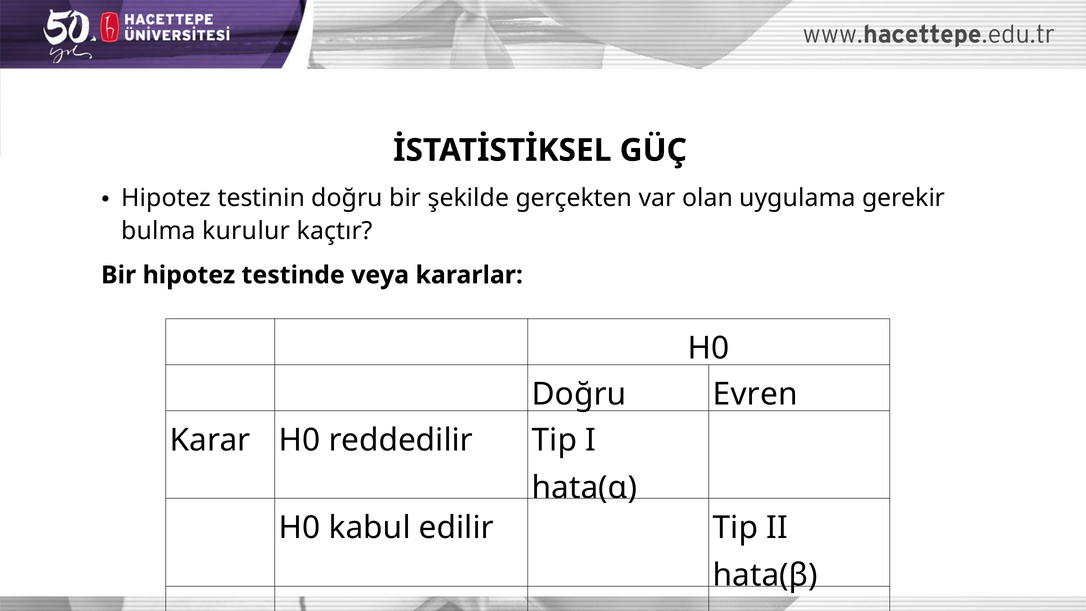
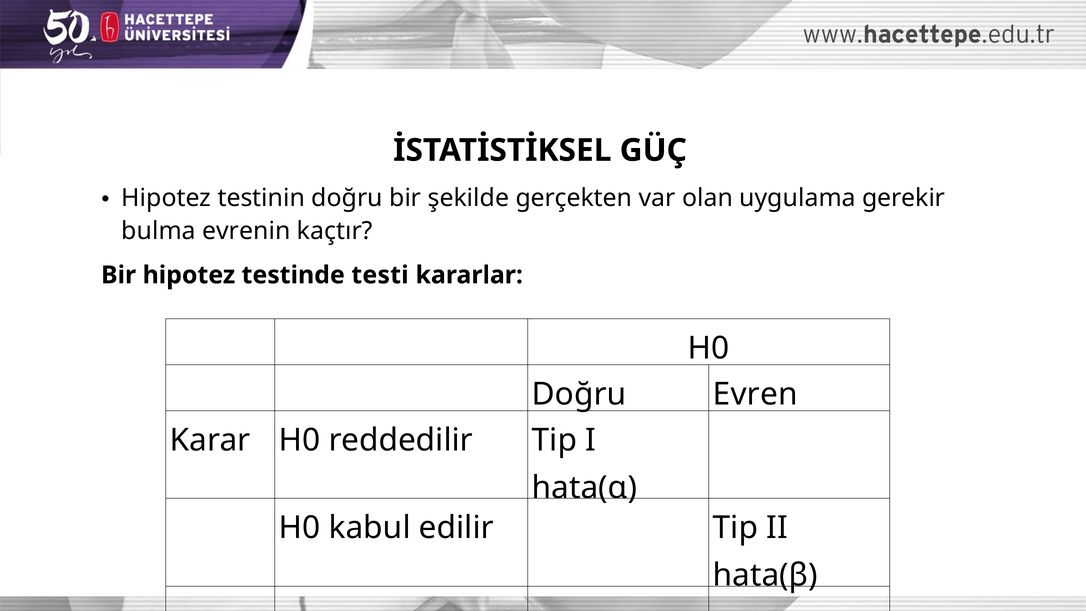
kurulur: kurulur -> evrenin
veya: veya -> testi
